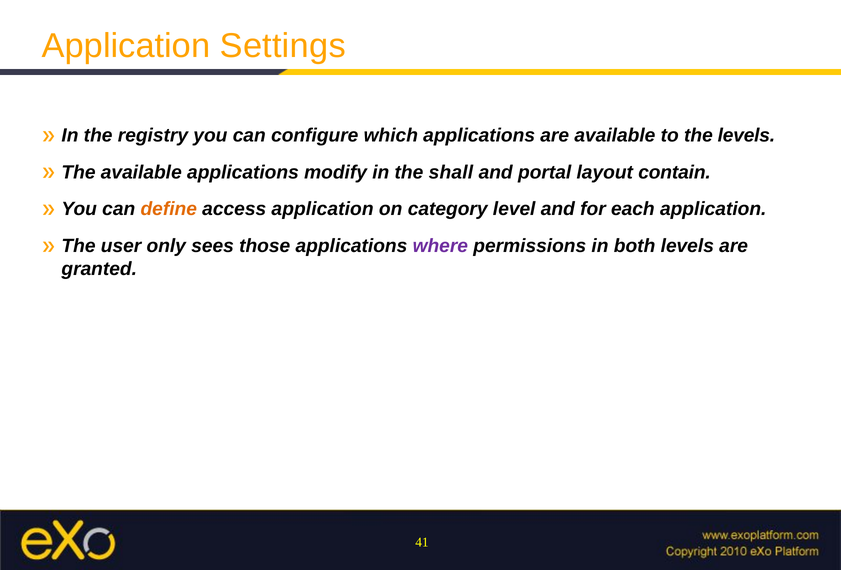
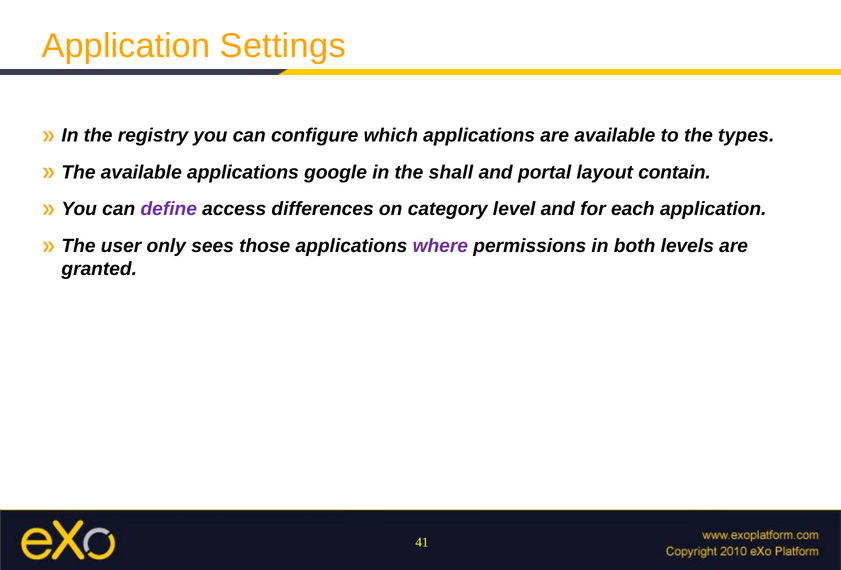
the levels: levels -> types
modify: modify -> google
define colour: orange -> purple
access application: application -> differences
